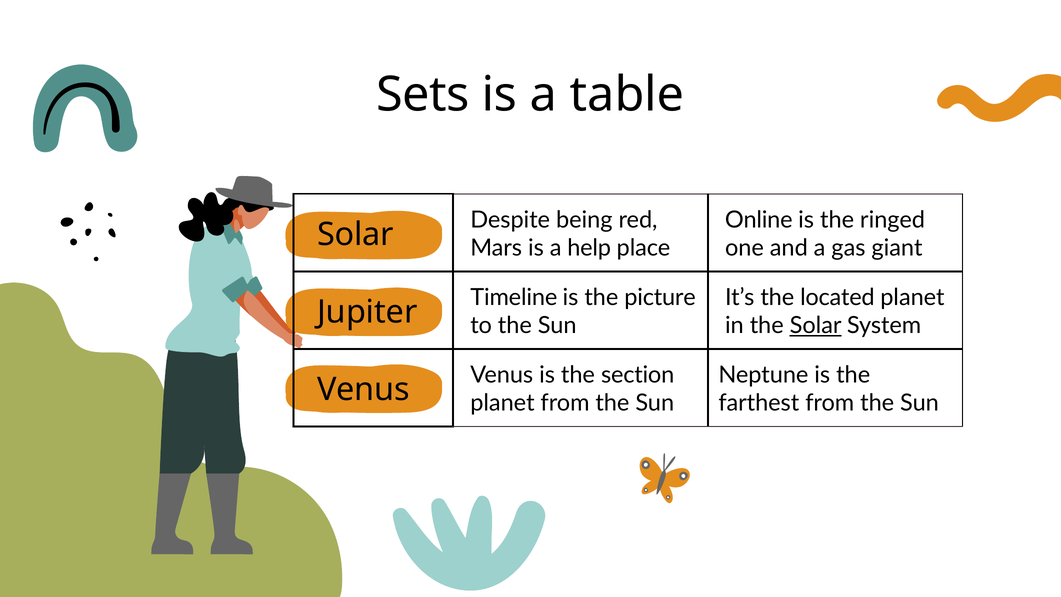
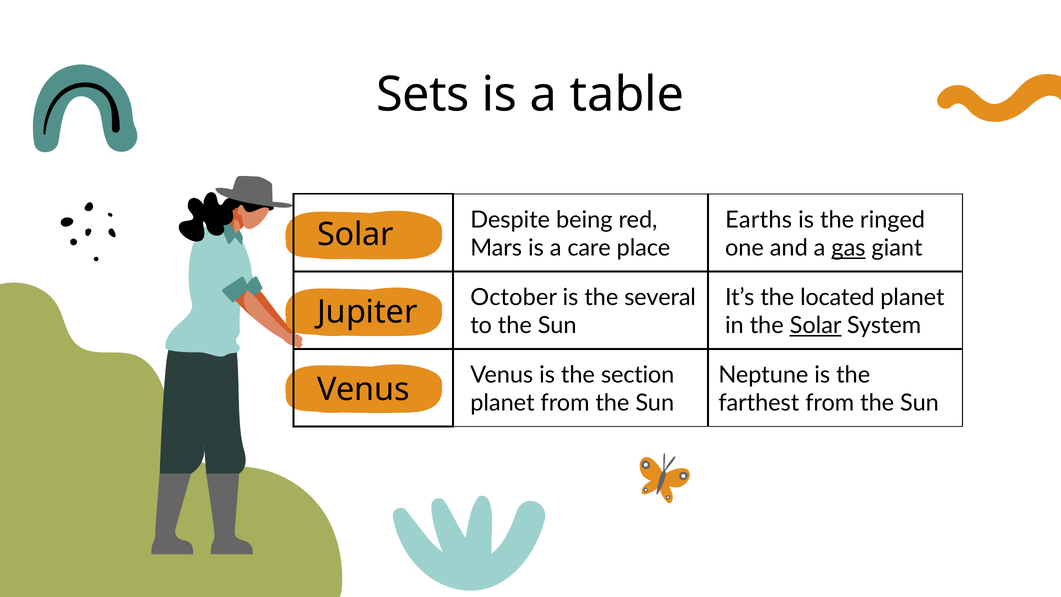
Online: Online -> Earths
help: help -> care
gas underline: none -> present
Timeline: Timeline -> October
picture: picture -> several
